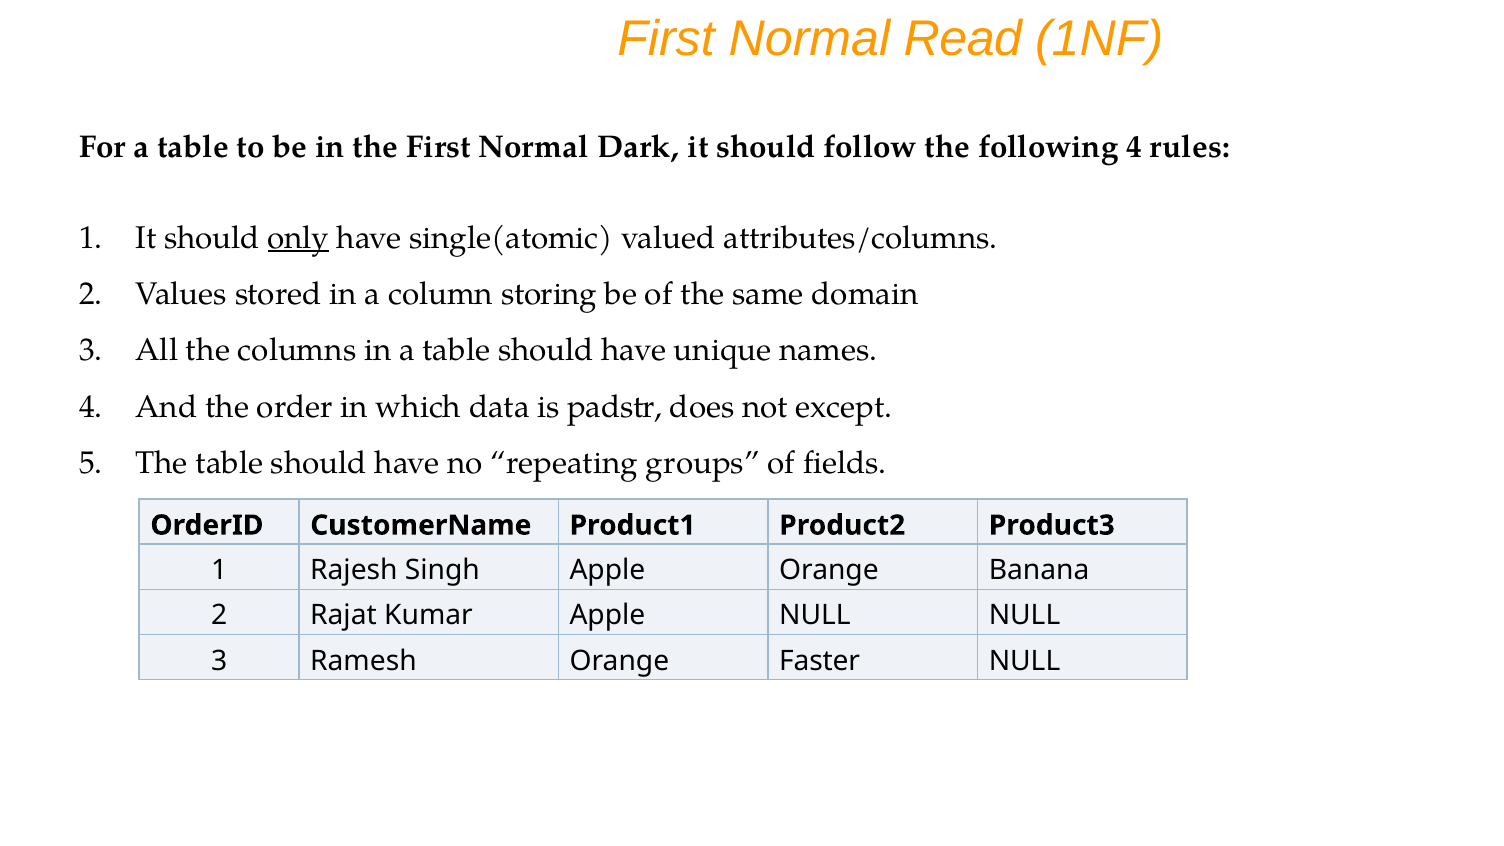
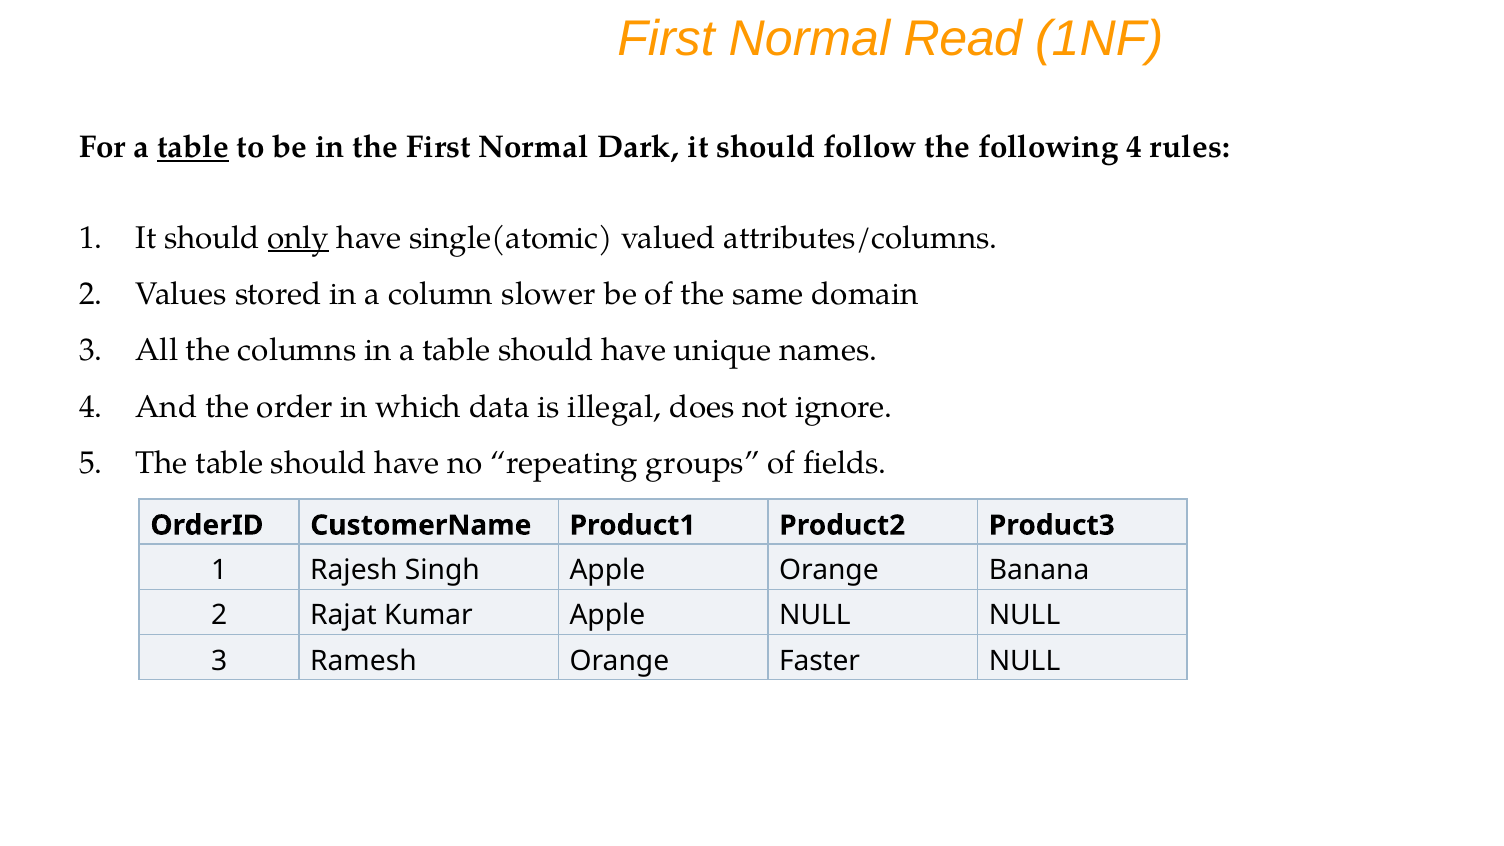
table at (193, 148) underline: none -> present
storing: storing -> slower
padstr: padstr -> illegal
except: except -> ignore
